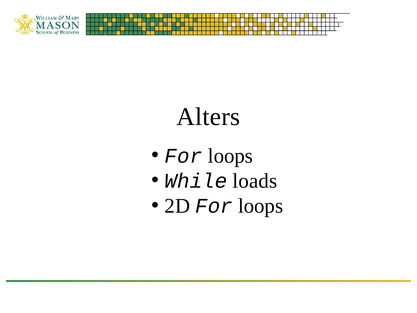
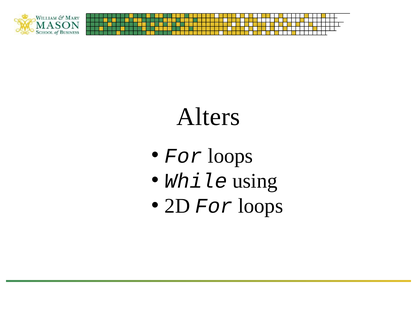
loads: loads -> using
